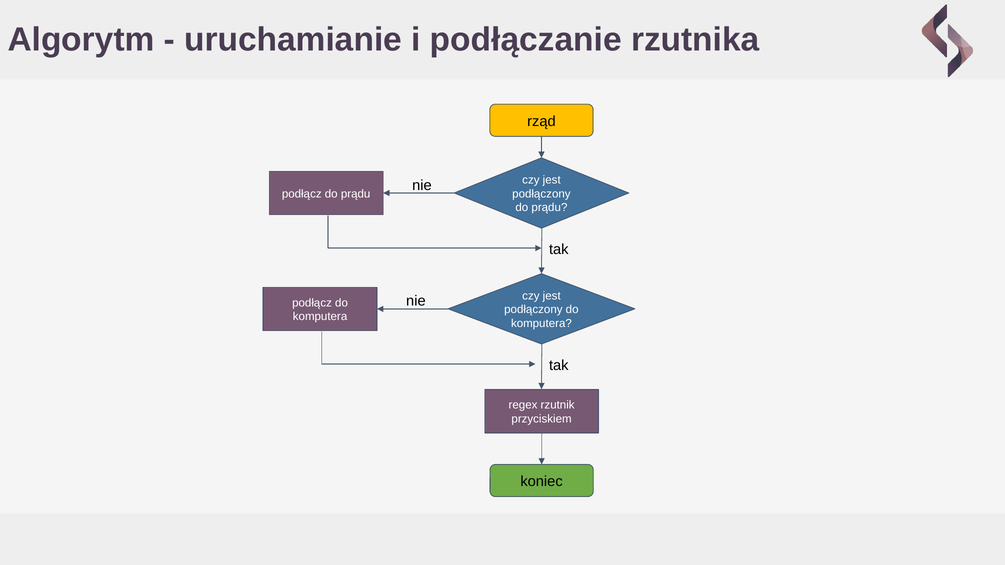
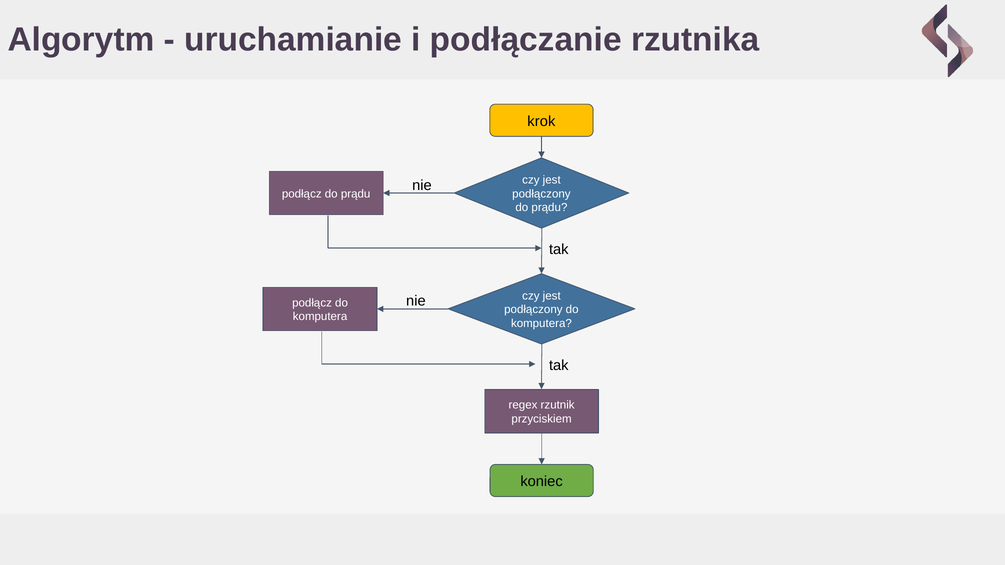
rząd: rząd -> krok
